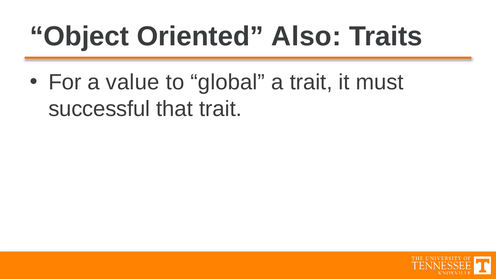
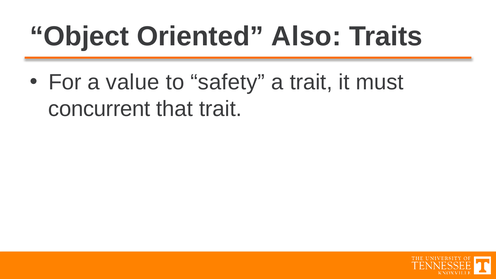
global: global -> safety
successful: successful -> concurrent
